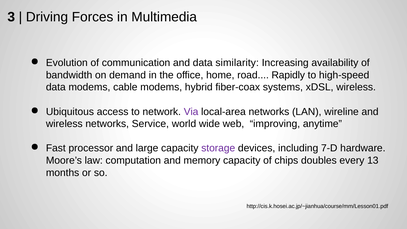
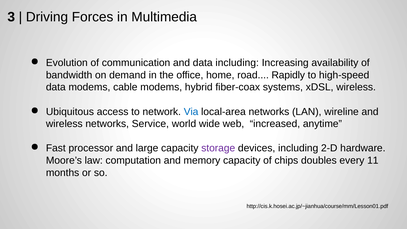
data similarity: similarity -> including
Via colour: purple -> blue
improving: improving -> increased
7-D: 7-D -> 2-D
13: 13 -> 11
